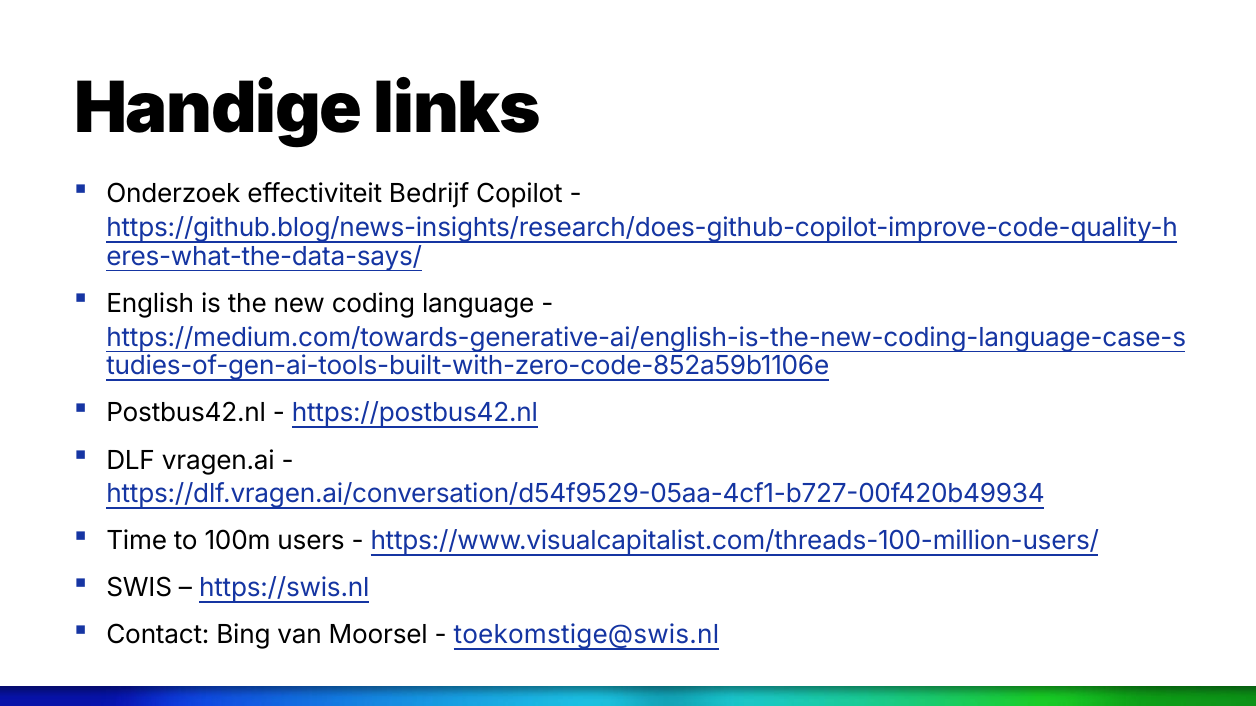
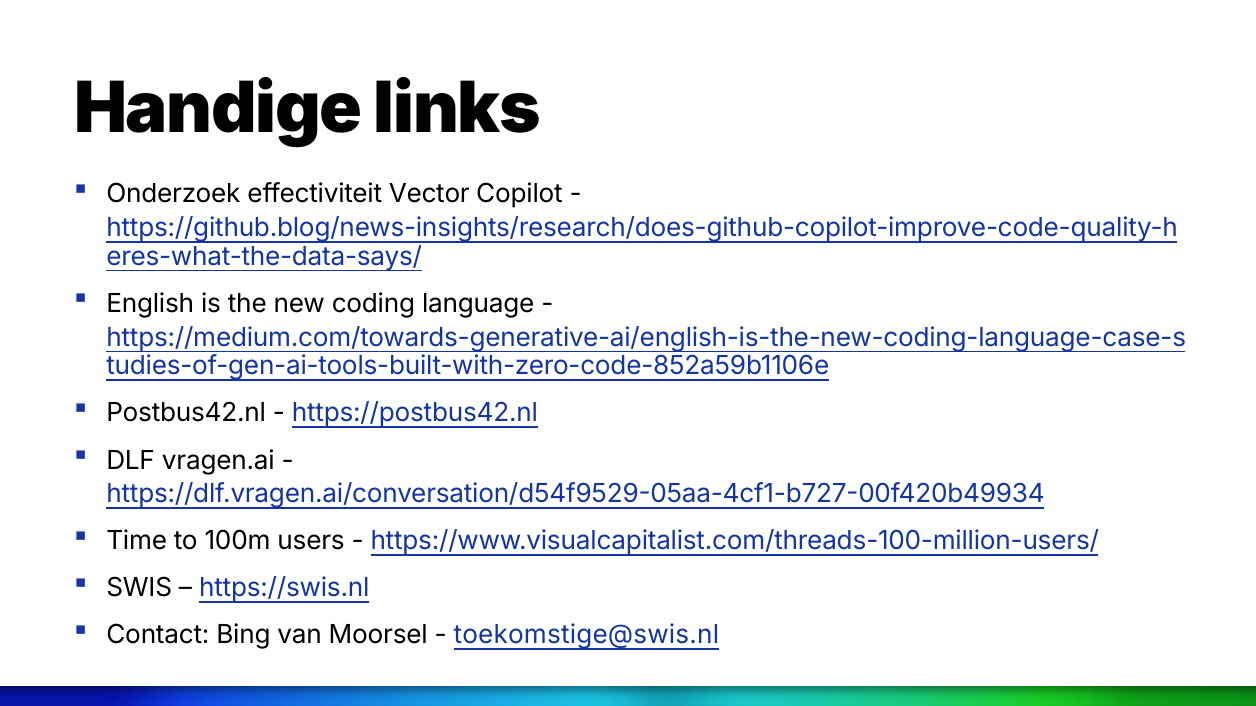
Bedrijf: Bedrijf -> Vector
